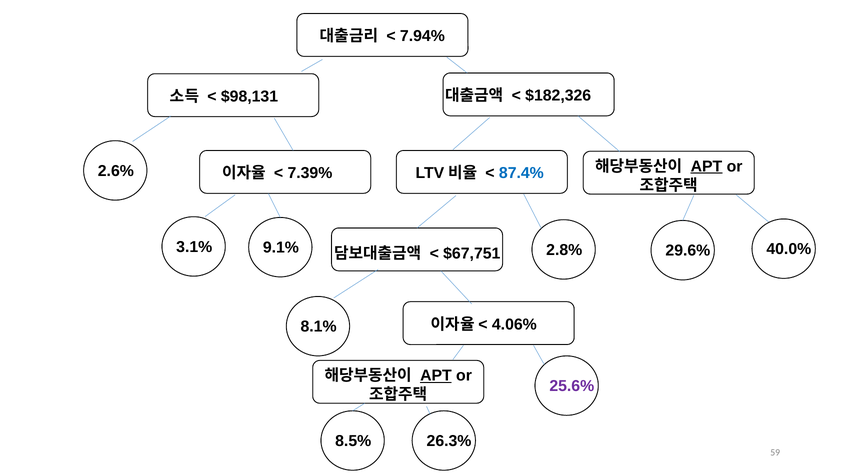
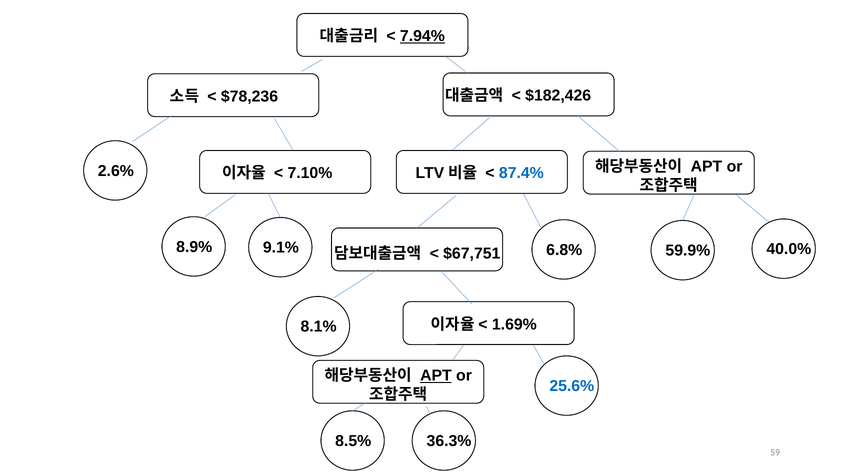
7.94% underline: none -> present
$98,131: $98,131 -> $78,236
$182,326: $182,326 -> $182,426
7.39%: 7.39% -> 7.10%
APT at (706, 167) underline: present -> none
3.1%: 3.1% -> 8.9%
29.6%: 29.6% -> 59.9%
2.8%: 2.8% -> 6.8%
4.06%: 4.06% -> 1.69%
25.6% colour: purple -> blue
26.3%: 26.3% -> 36.3%
